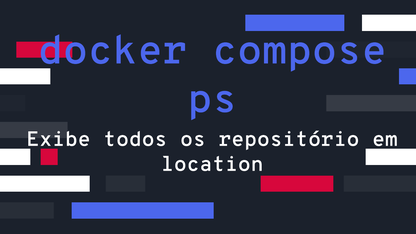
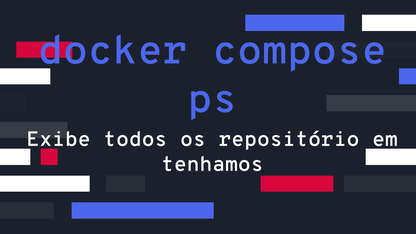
location: location -> tenhamos
